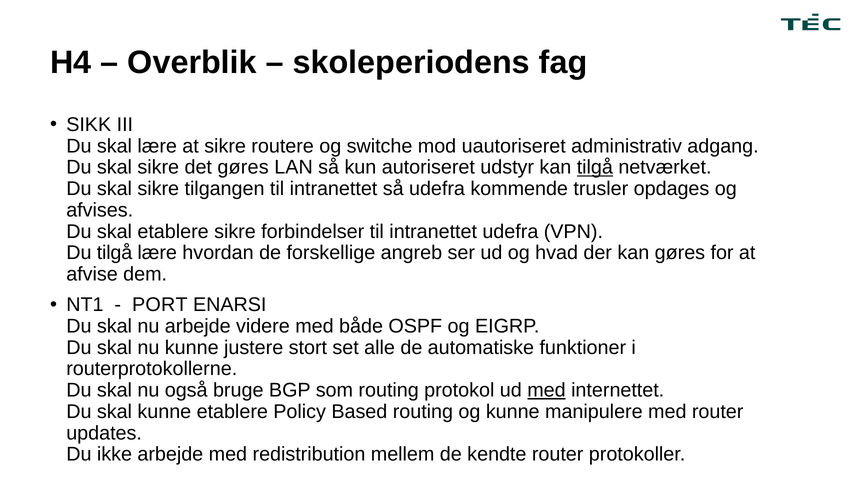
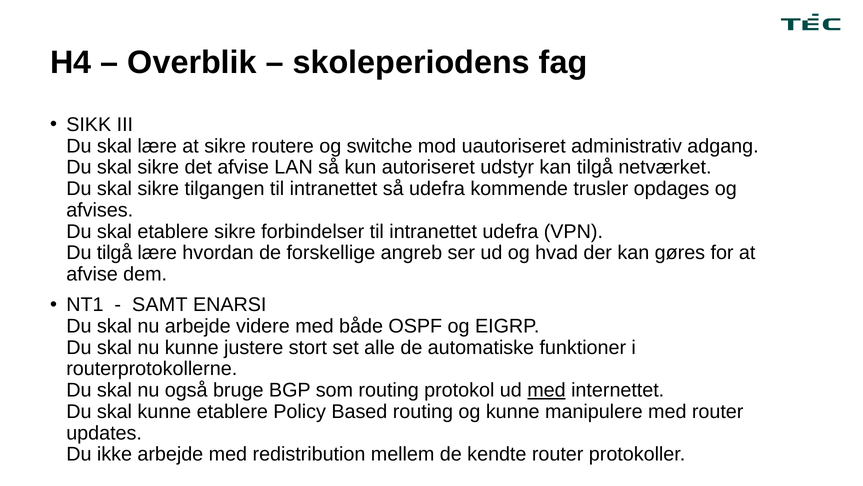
det gøres: gøres -> afvise
tilgå at (595, 167) underline: present -> none
PORT: PORT -> SAMT
